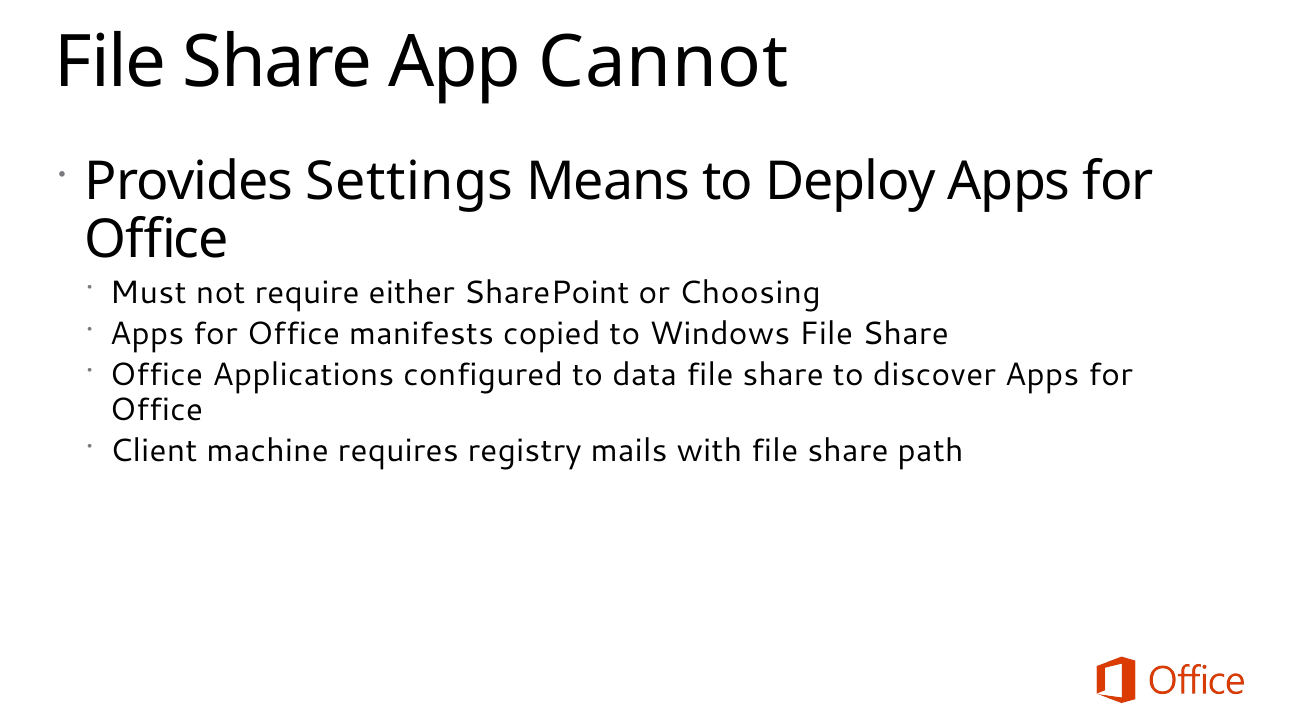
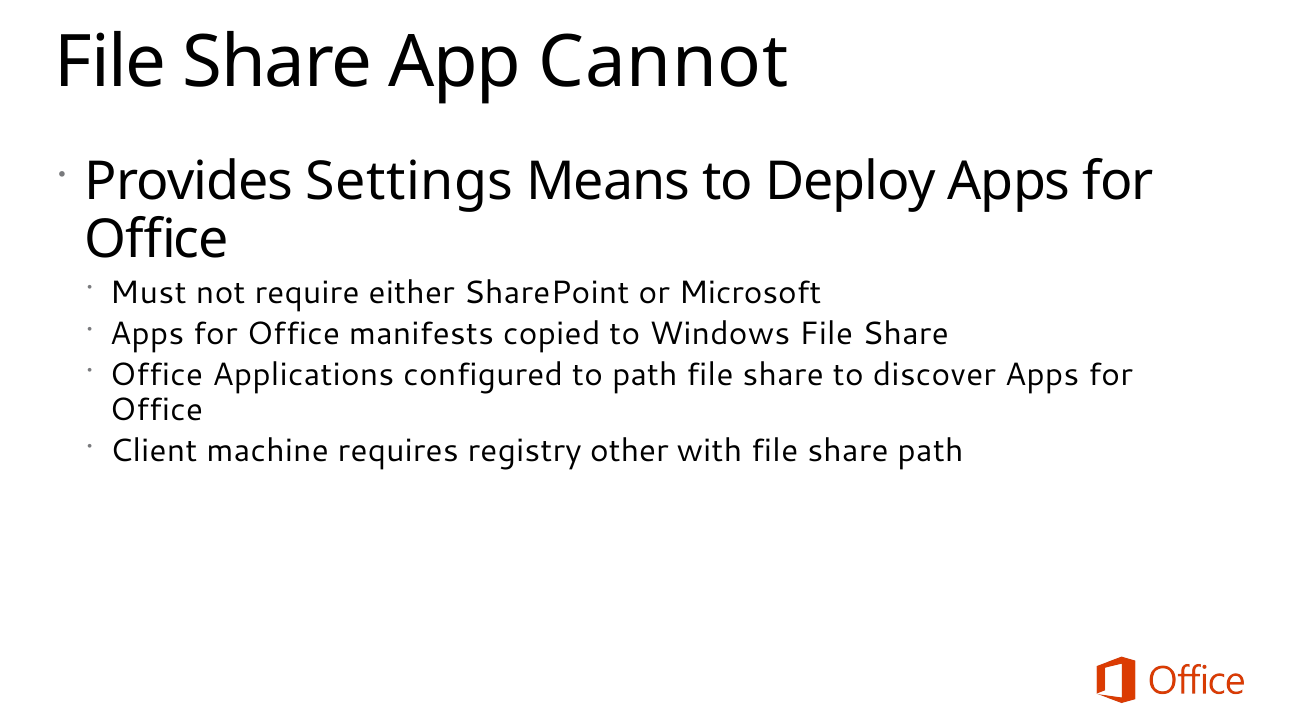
Choosing: Choosing -> Microsoft
to data: data -> path
mails: mails -> other
